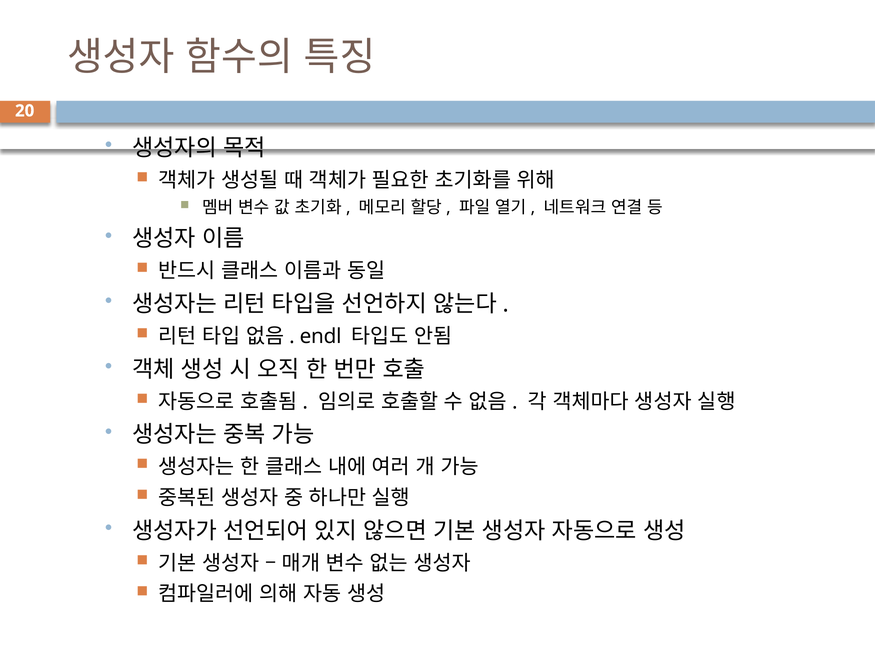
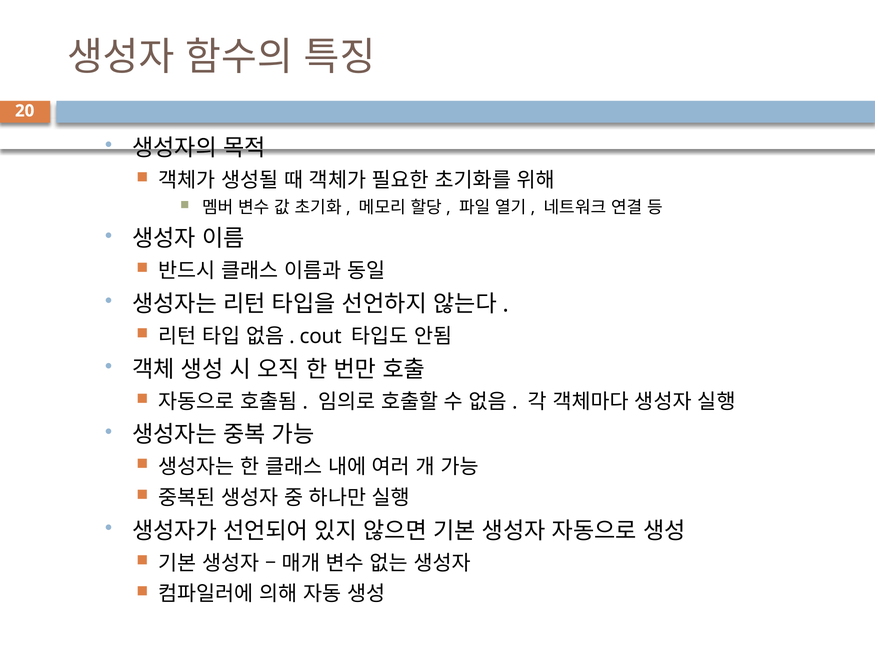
endl: endl -> cout
